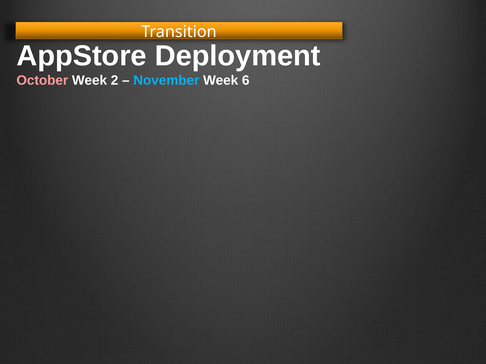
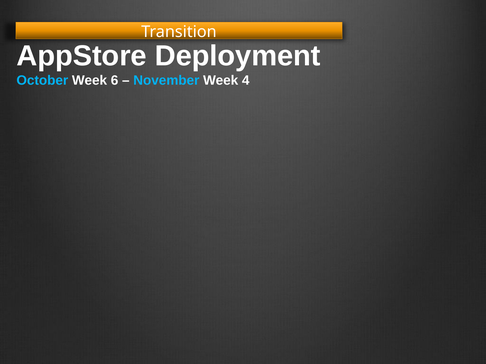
October colour: pink -> light blue
2: 2 -> 6
6: 6 -> 4
